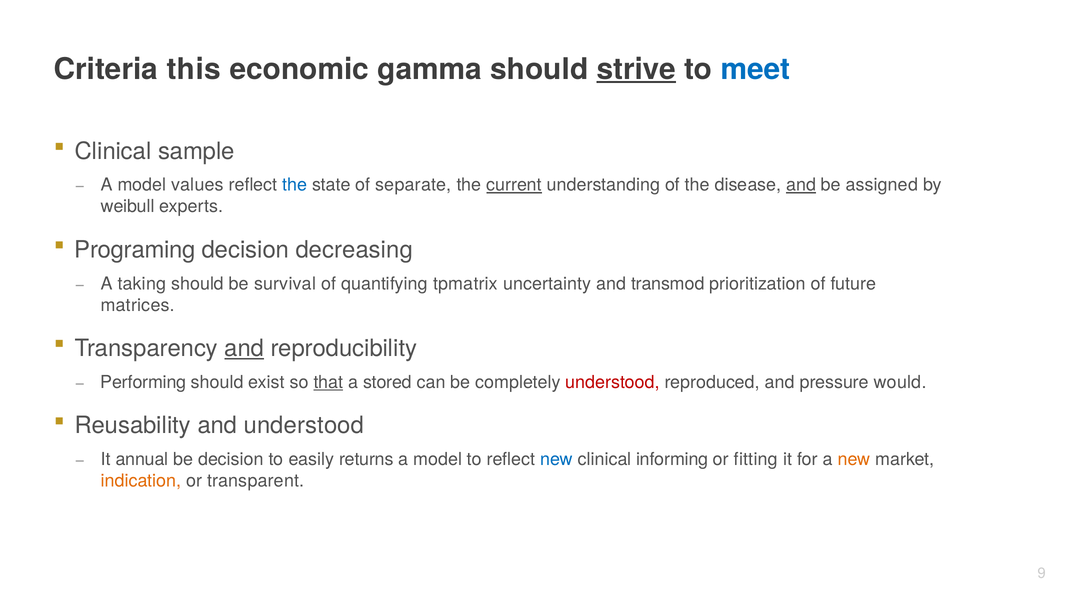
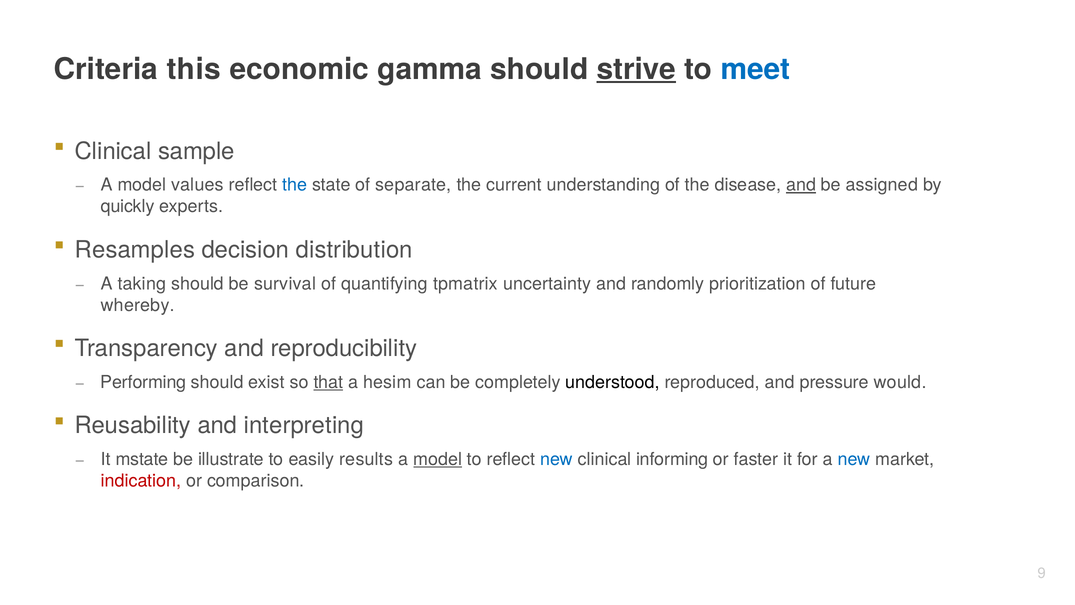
current underline: present -> none
weibull: weibull -> quickly
Programing: Programing -> Resamples
decreasing: decreasing -> distribution
transmod: transmod -> randomly
matrices: matrices -> whereby
and at (244, 348) underline: present -> none
stored: stored -> hesim
understood at (613, 382) colour: red -> black
and understood: understood -> interpreting
annual: annual -> mstate
be decision: decision -> illustrate
returns: returns -> results
model at (438, 459) underline: none -> present
fitting: fitting -> faster
new at (854, 459) colour: orange -> blue
indication colour: orange -> red
transparent: transparent -> comparison
